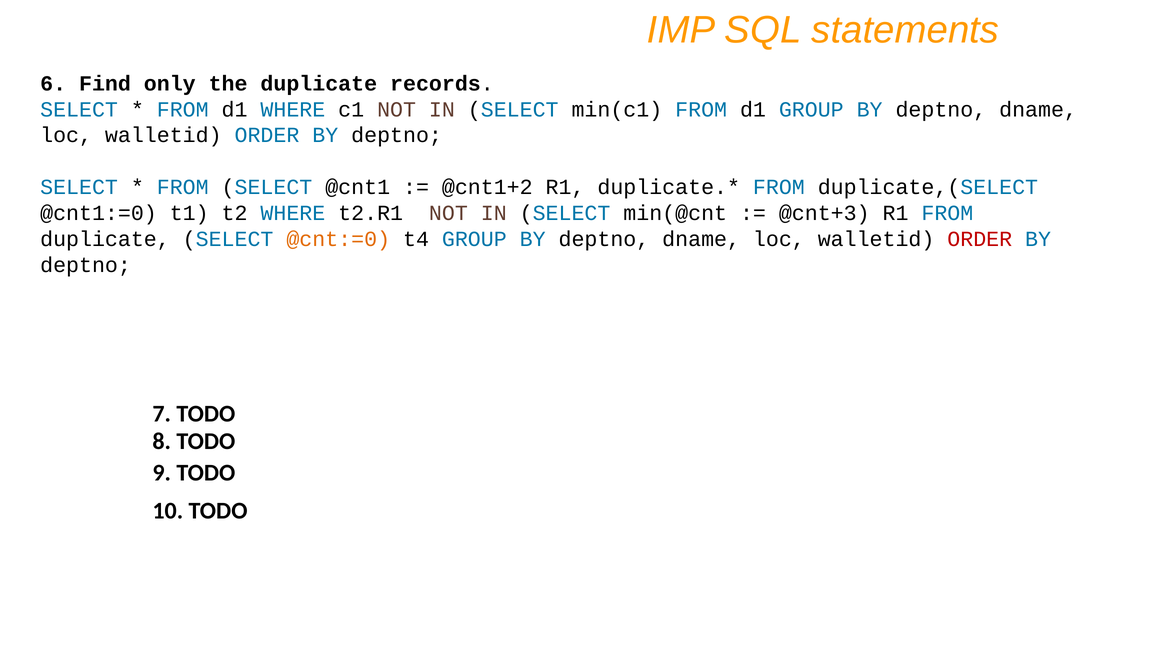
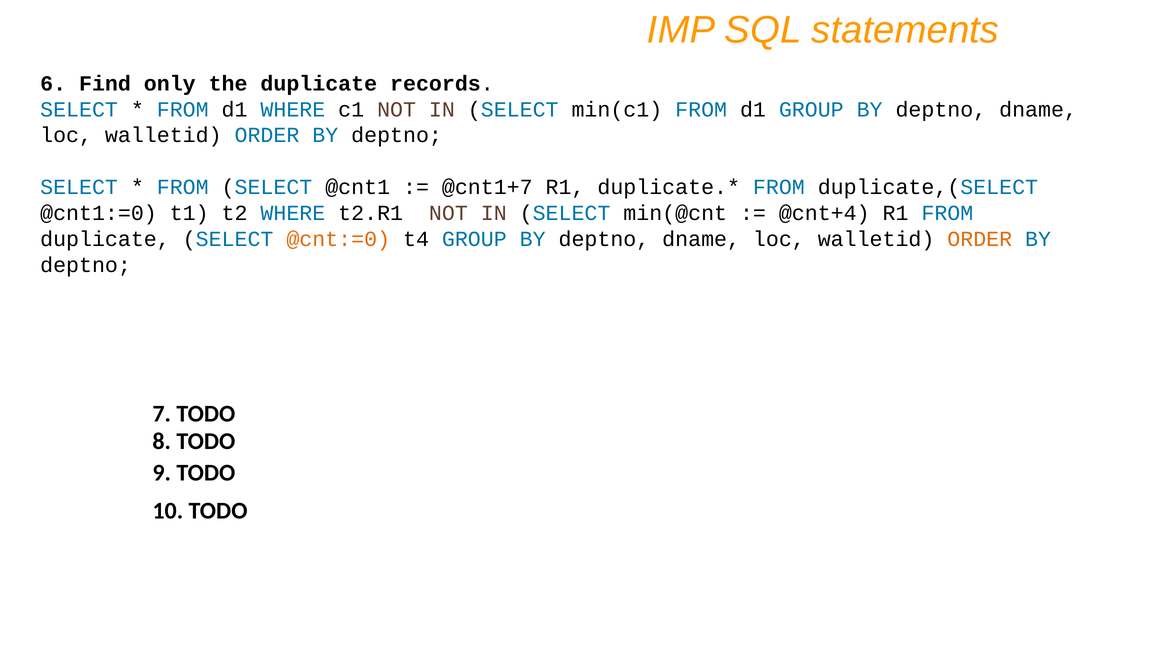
@cnt1+2: @cnt1+2 -> @cnt1+7
@cnt+3: @cnt+3 -> @cnt+4
ORDER at (980, 239) colour: red -> orange
